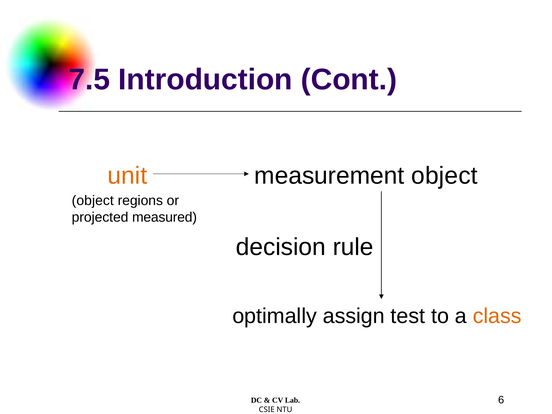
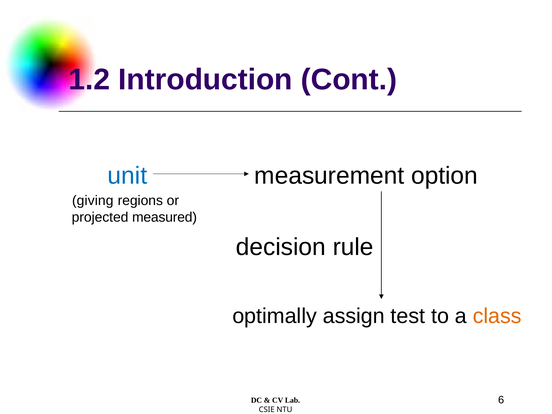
7.5: 7.5 -> 1.2
unit colour: orange -> blue
measurement object: object -> option
object at (93, 201): object -> giving
